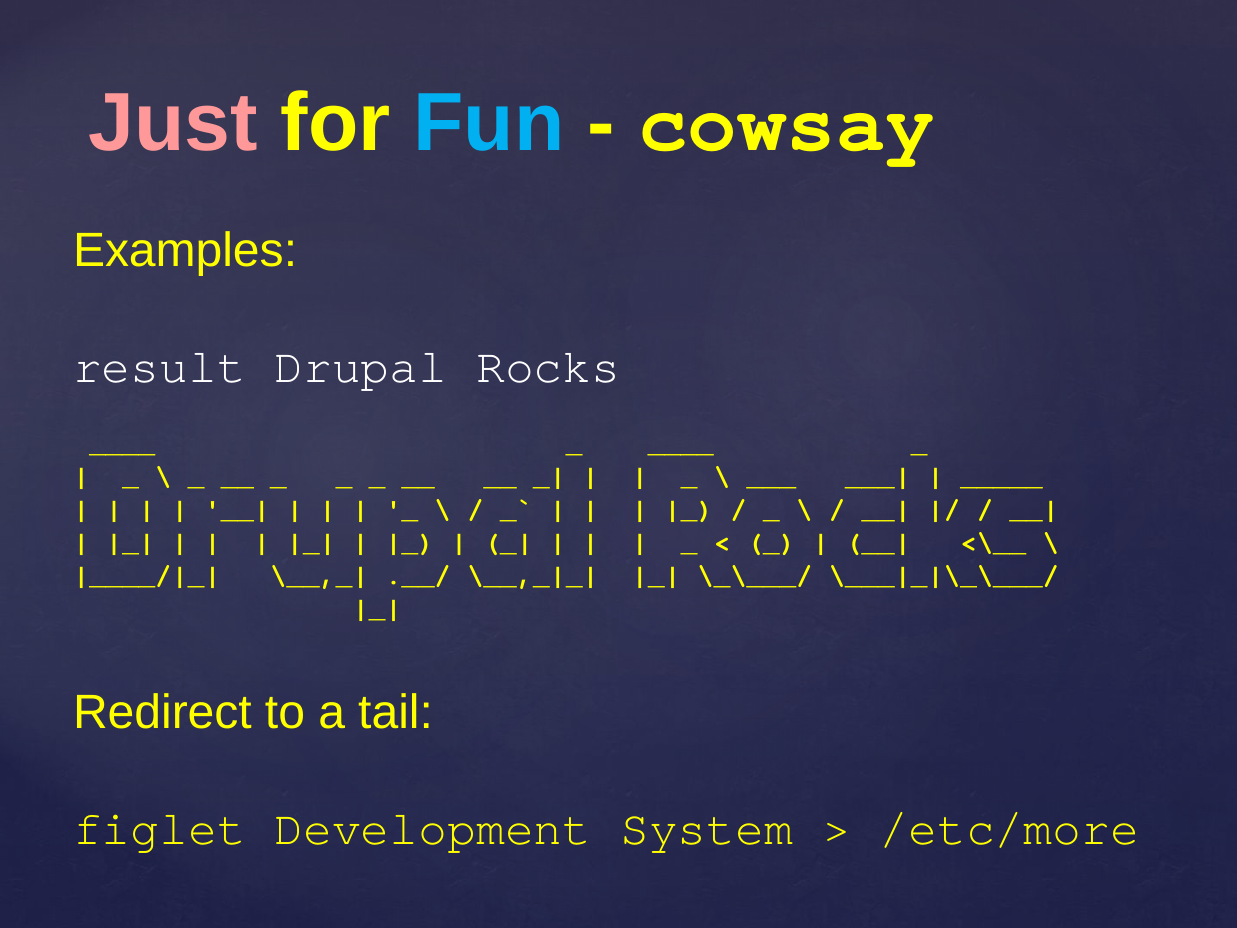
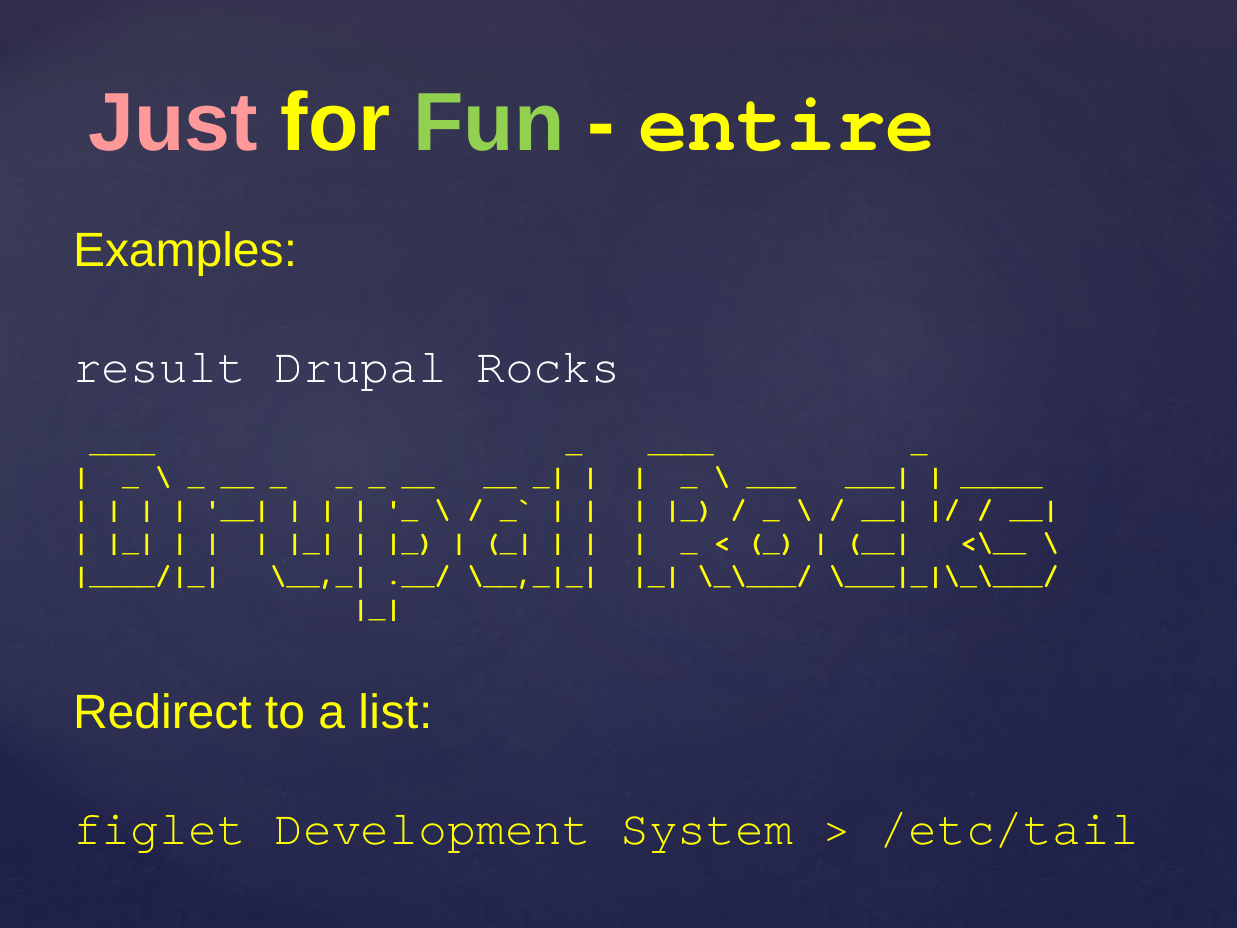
Fun colour: light blue -> light green
cowsay: cowsay -> entire
tail: tail -> list
/etc/more: /etc/more -> /etc/tail
